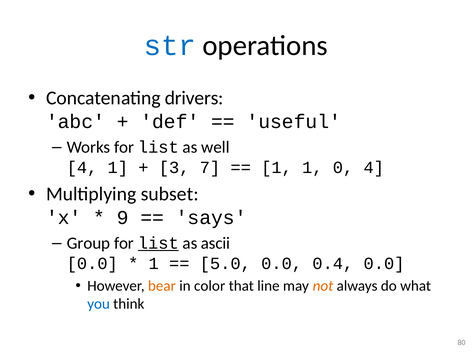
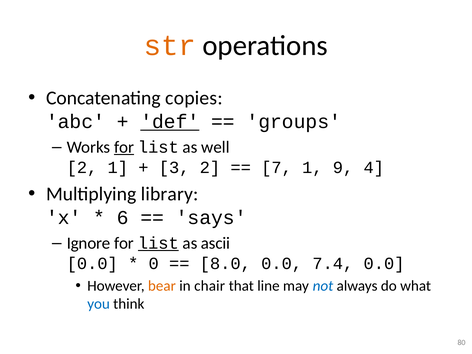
str colour: blue -> orange
drivers: drivers -> copies
def underline: none -> present
useful: useful -> groups
for at (124, 147) underline: none -> present
4 at (82, 168): 4 -> 2
3 7: 7 -> 2
1 at (277, 168): 1 -> 7
0: 0 -> 9
subset: subset -> library
9: 9 -> 6
Group: Group -> Ignore
1 at (154, 264): 1 -> 0
5.0: 5.0 -> 8.0
0.4: 0.4 -> 7.4
color: color -> chair
not colour: orange -> blue
